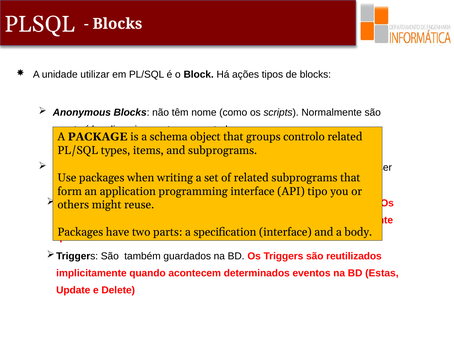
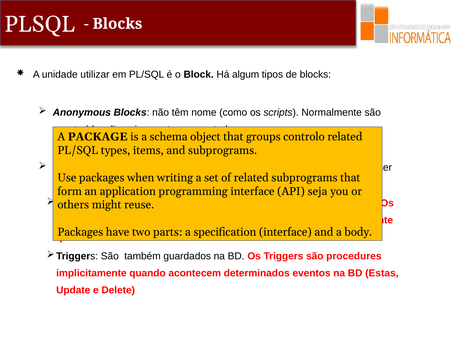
ações: ações -> algum
tipo: tipo -> seja
Triggers são reutilizados: reutilizados -> procedures
